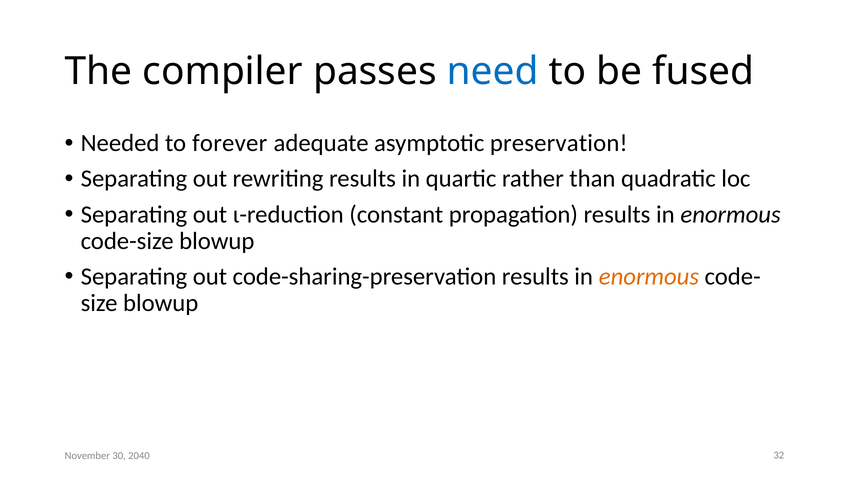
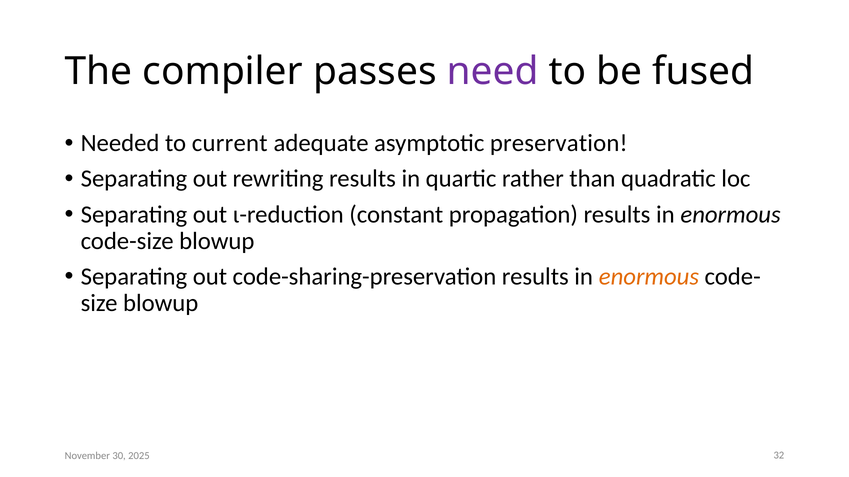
need colour: blue -> purple
forever: forever -> current
2040: 2040 -> 2025
